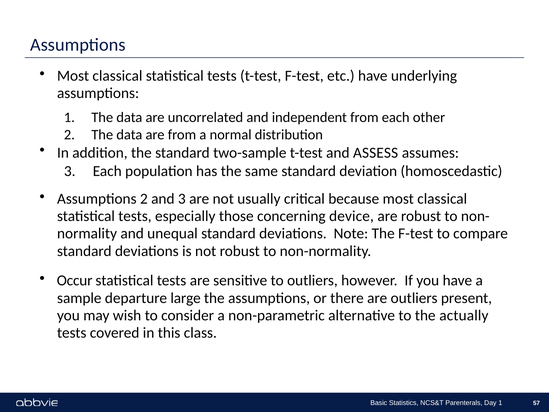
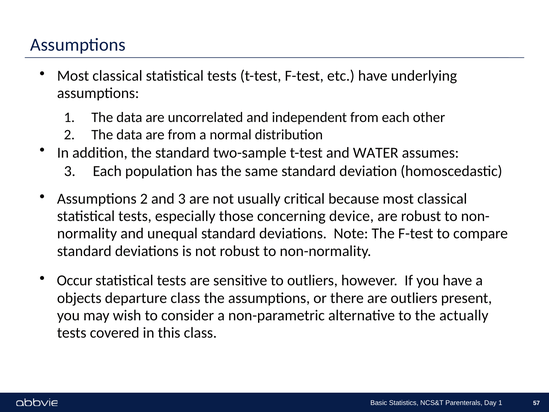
ASSESS: ASSESS -> WATER
sample: sample -> objects
departure large: large -> class
